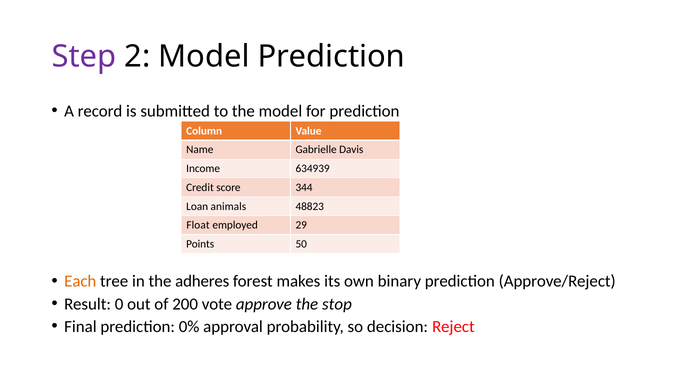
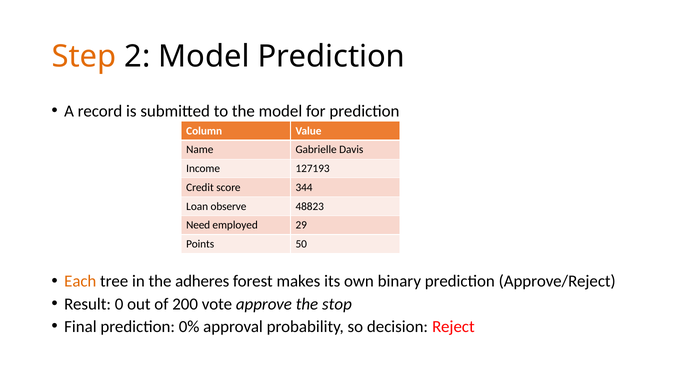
Step colour: purple -> orange
634939: 634939 -> 127193
animals: animals -> observe
Float: Float -> Need
